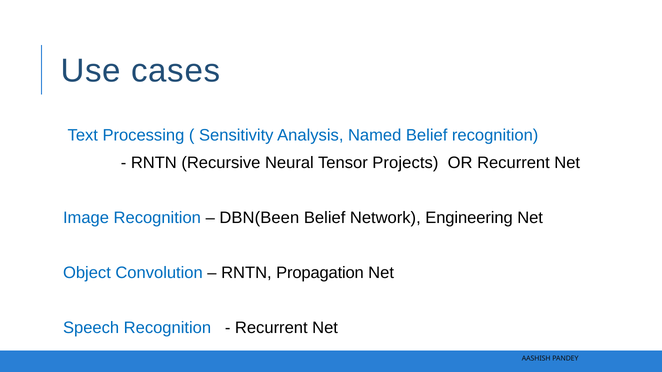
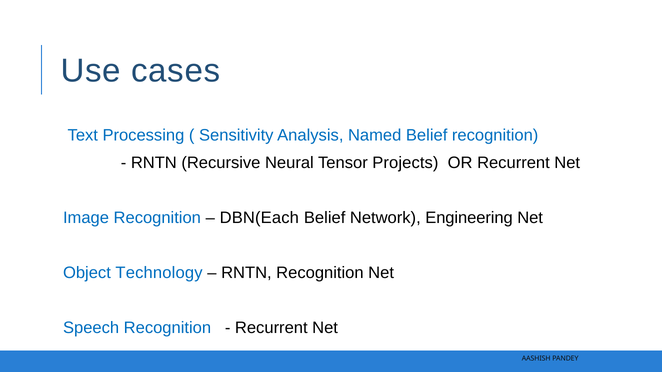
DBN(Been: DBN(Been -> DBN(Each
Convolution: Convolution -> Technology
RNTN Propagation: Propagation -> Recognition
